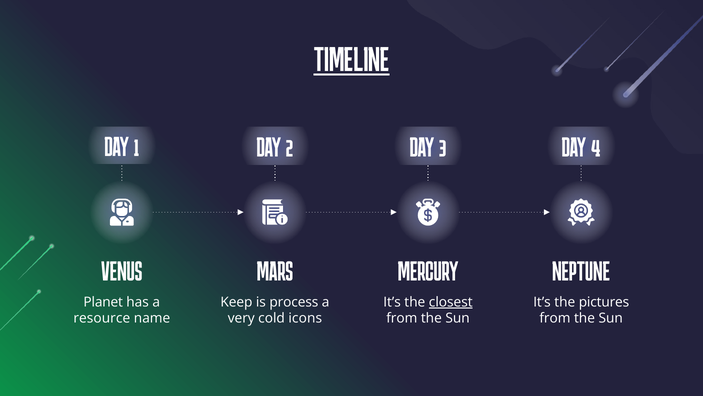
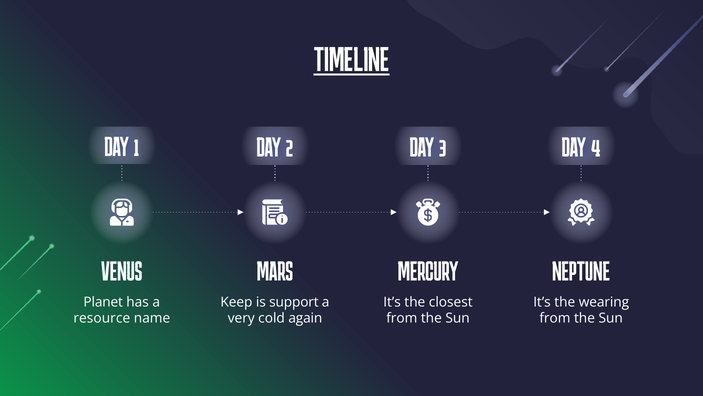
process: process -> support
closest underline: present -> none
pictures: pictures -> wearing
icons: icons -> again
